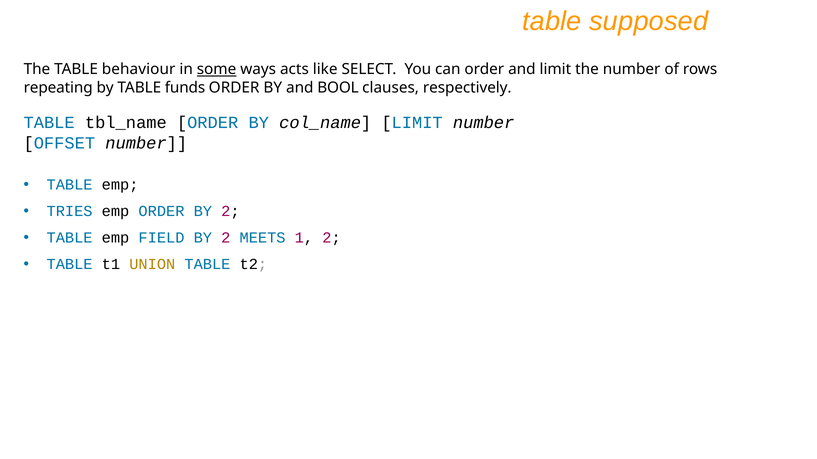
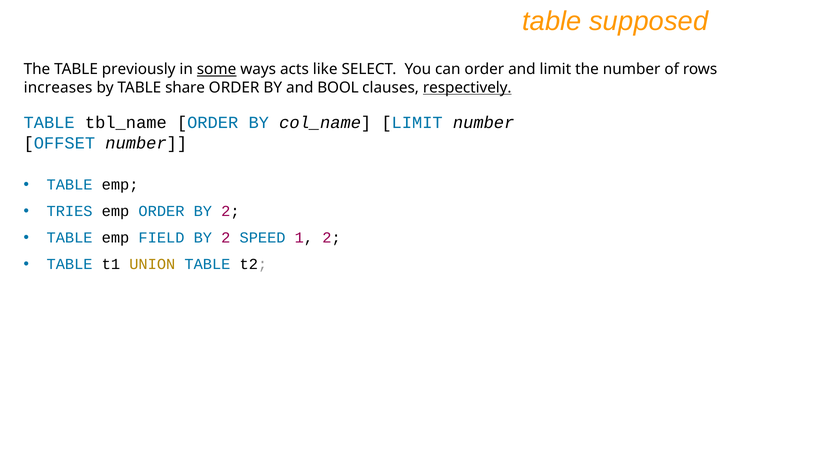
behaviour: behaviour -> previously
repeating: repeating -> increases
funds: funds -> share
respectively underline: none -> present
MEETS: MEETS -> SPEED
